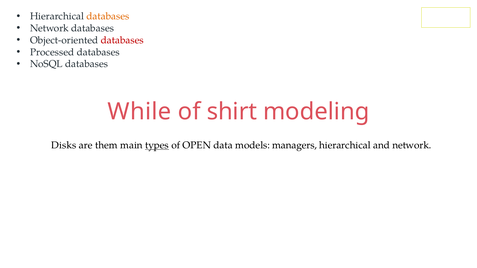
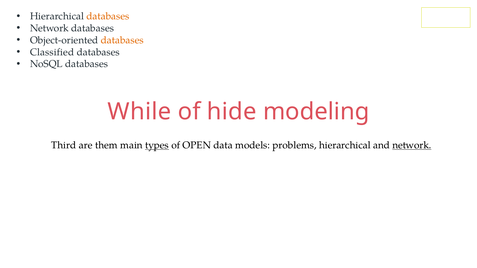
databases at (122, 40) colour: red -> orange
Processed: Processed -> Classified
shirt: shirt -> hide
Disks: Disks -> Third
managers: managers -> problems
network at (412, 145) underline: none -> present
